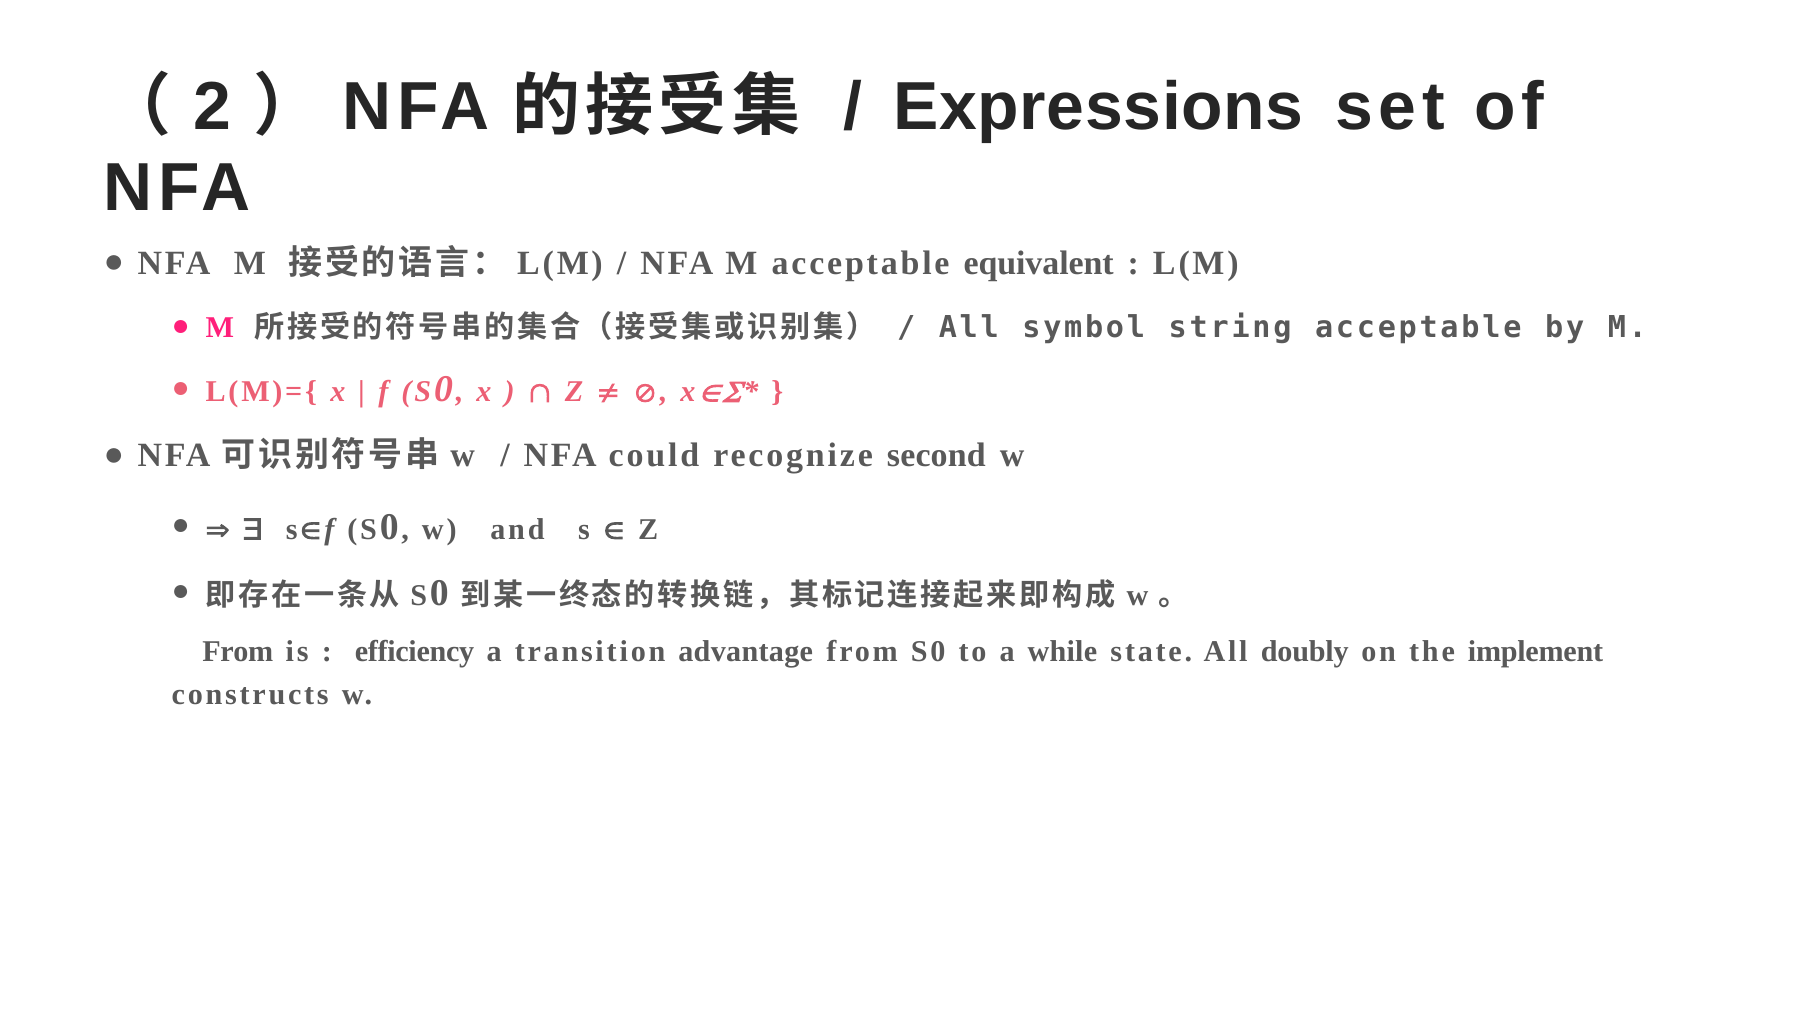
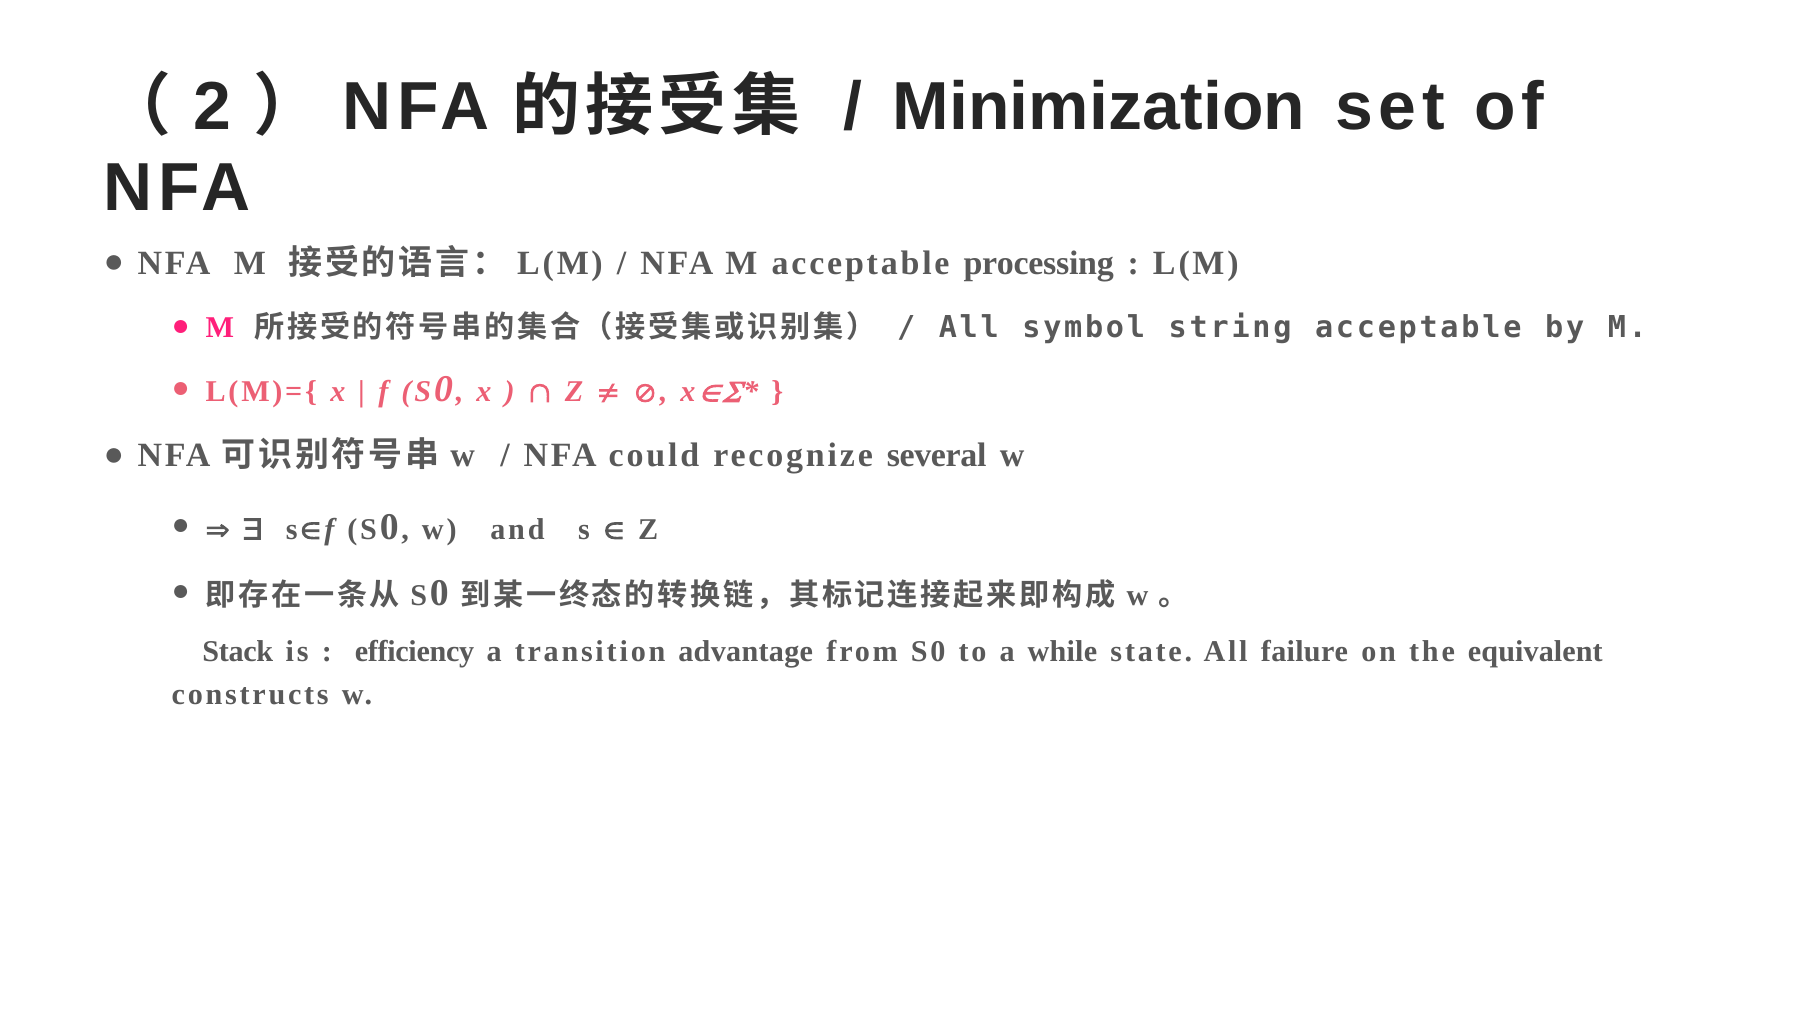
Expressions: Expressions -> Minimization
equivalent: equivalent -> processing
second: second -> several
From at (238, 651): From -> Stack
doubly: doubly -> failure
implement: implement -> equivalent
